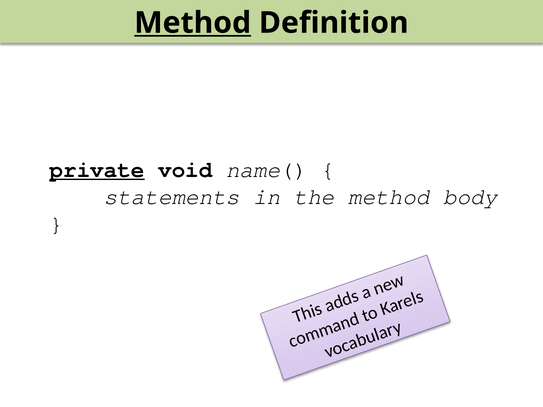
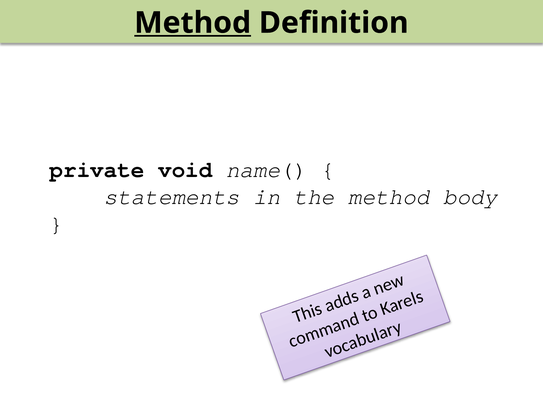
private underline: present -> none
